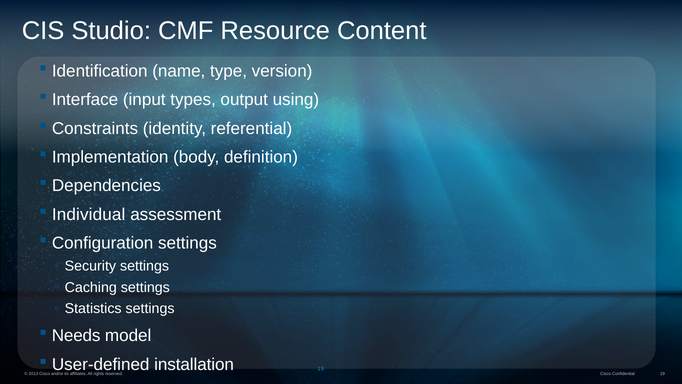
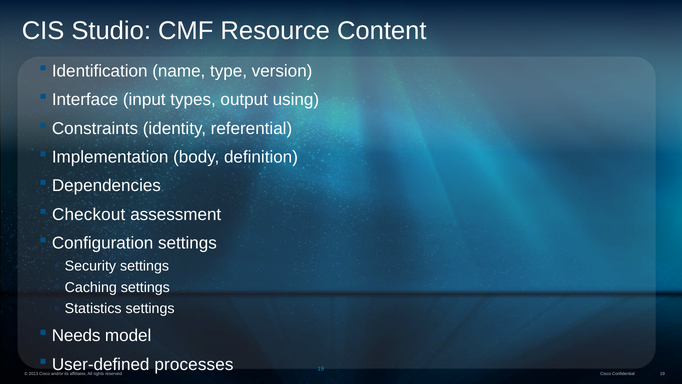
Individual: Individual -> Checkout
installation: installation -> processes
